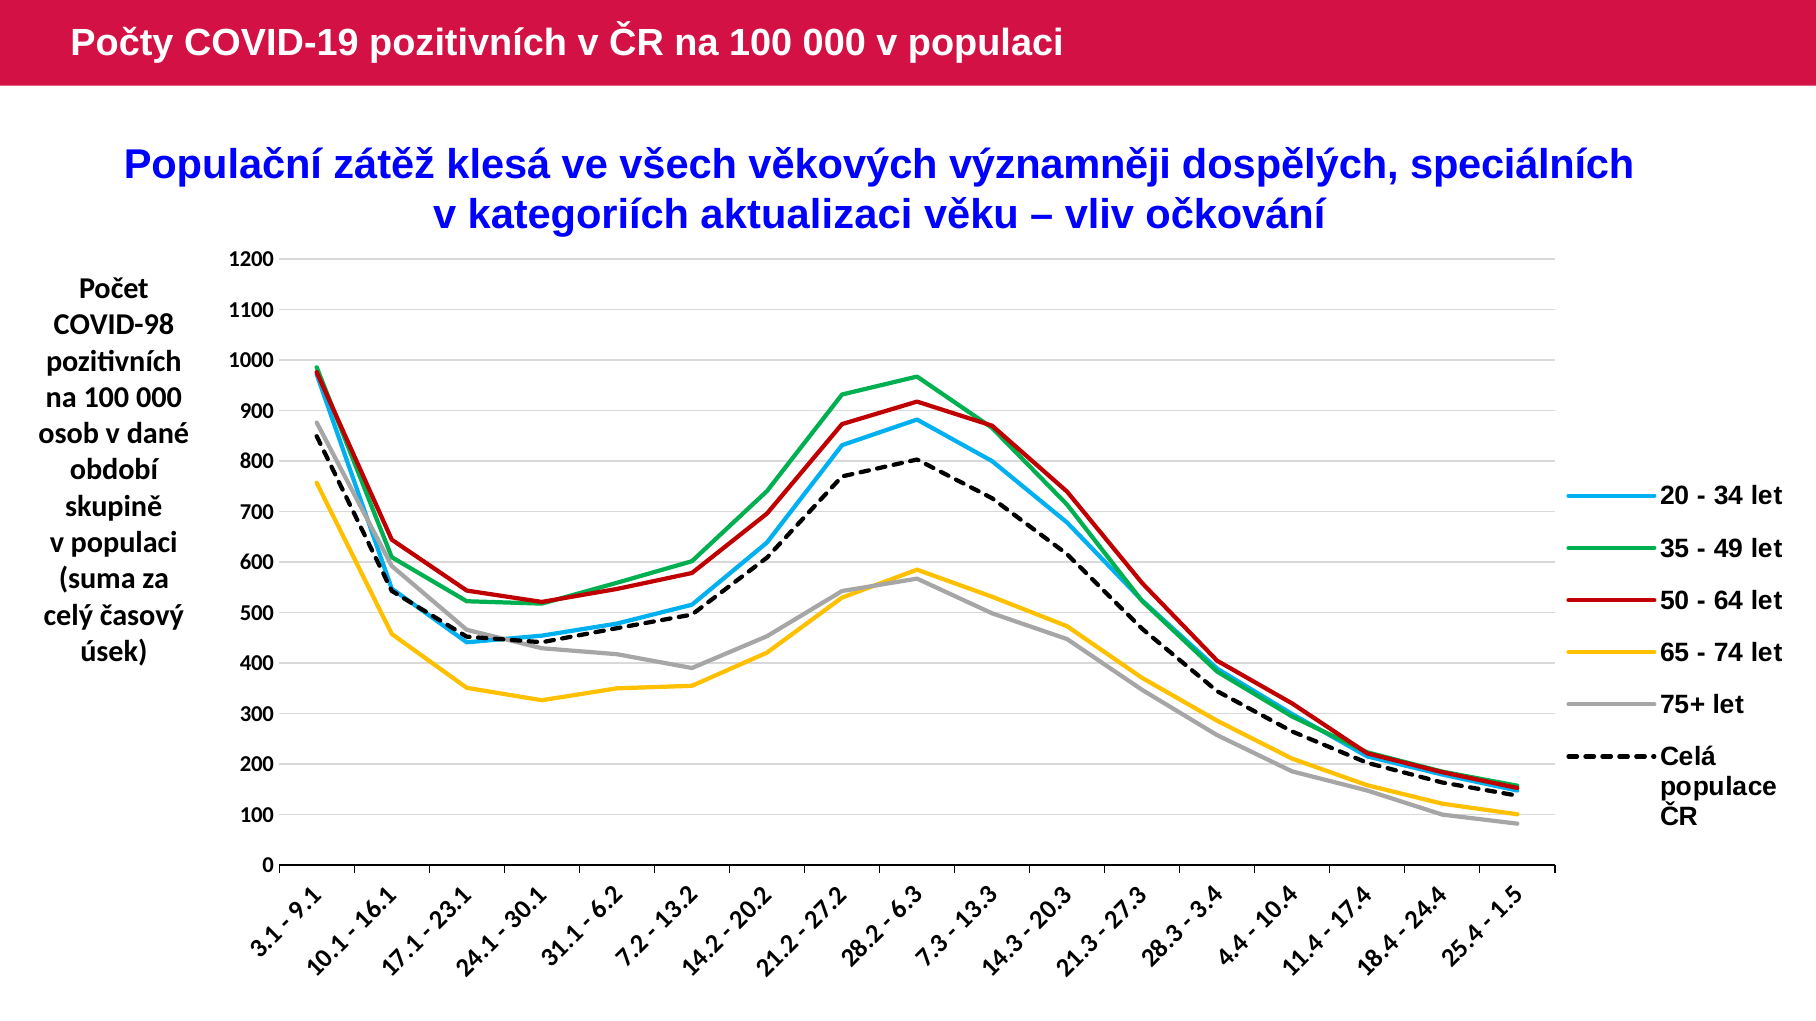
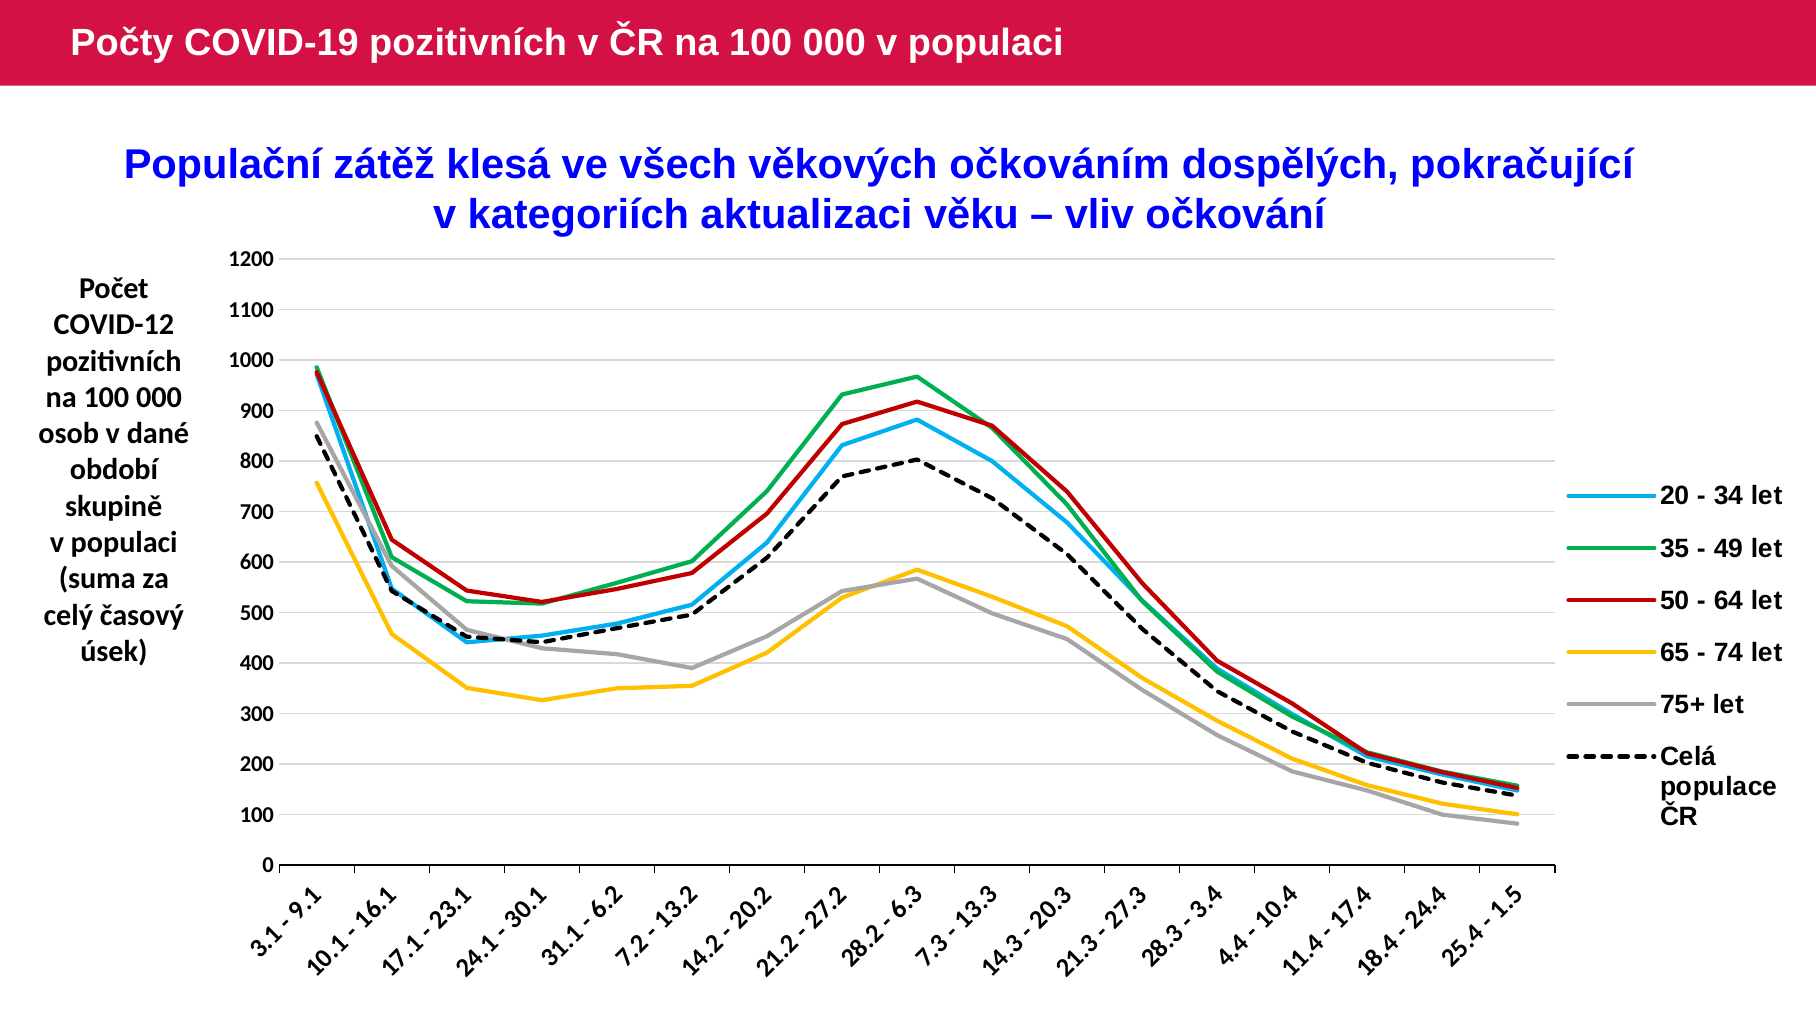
významněji: významněji -> očkováním
speciálních: speciálních -> pokračující
COVID-98: COVID-98 -> COVID-12
